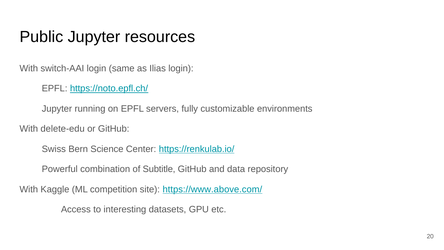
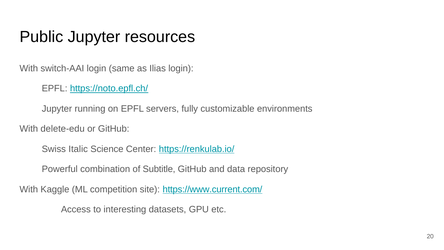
Bern: Bern -> Italic
https://www.above.com/: https://www.above.com/ -> https://www.current.com/
